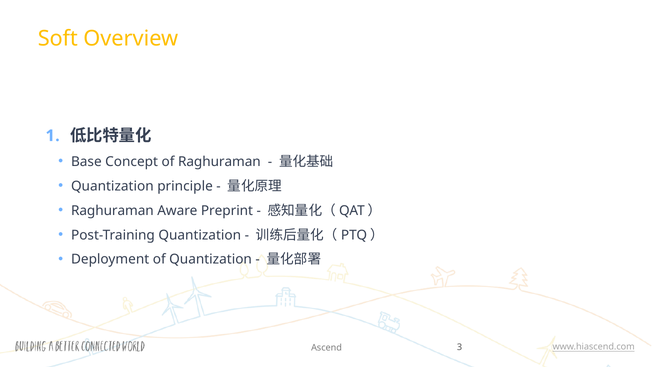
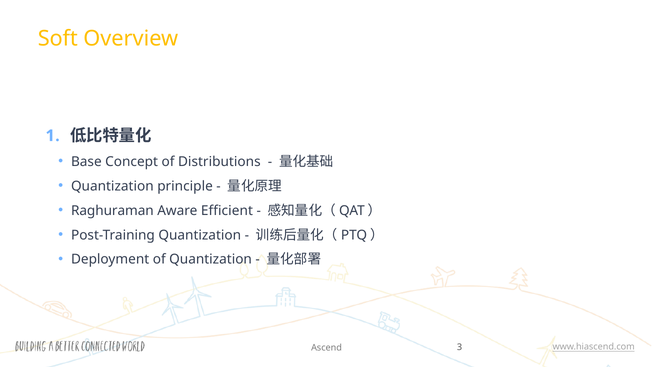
of Raghuraman: Raghuraman -> Distributions
Preprint: Preprint -> Efficient
